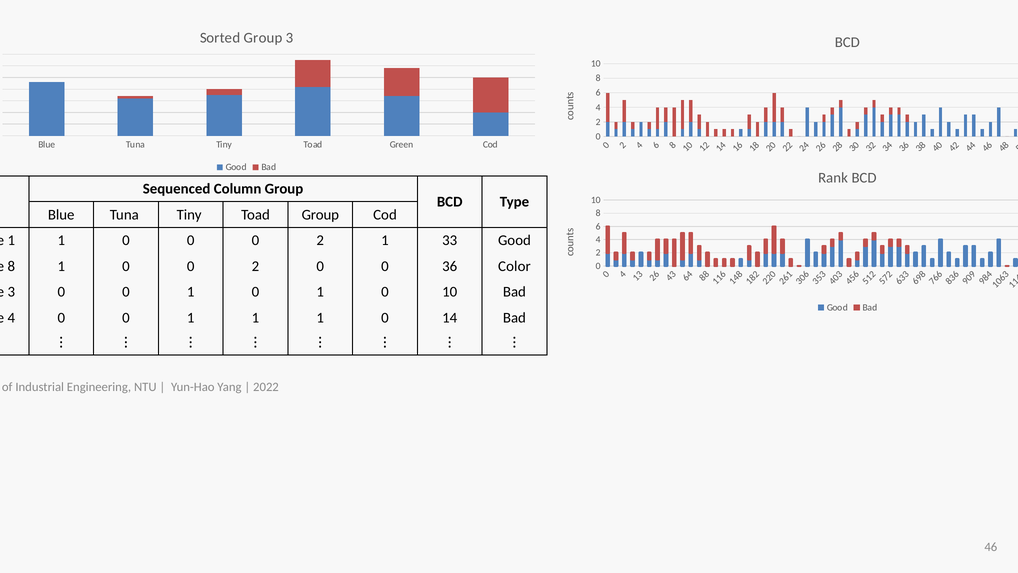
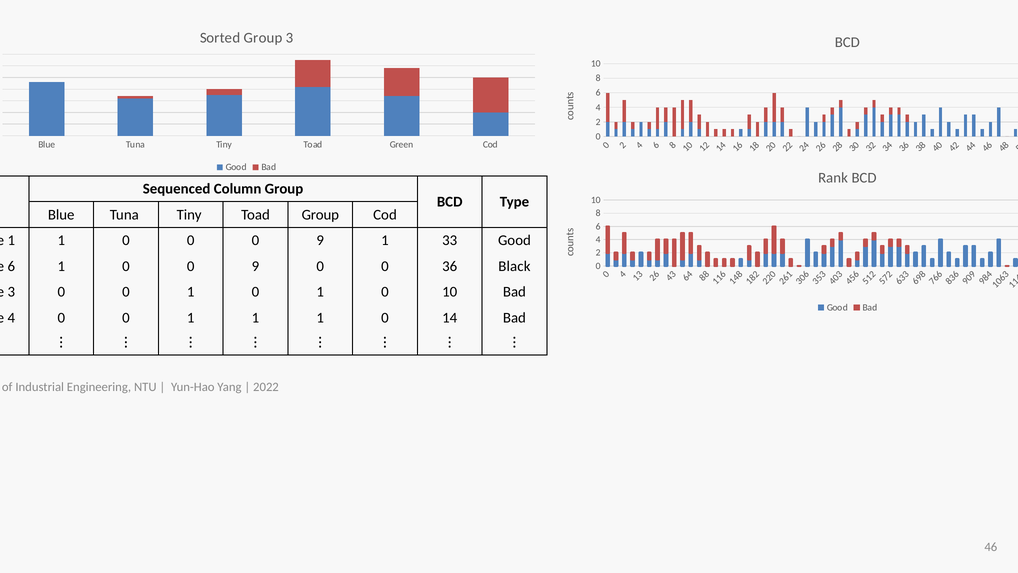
0 0 0 2: 2 -> 9
8 at (11, 266): 8 -> 6
1 0 0 2: 2 -> 9
Color: Color -> Black
